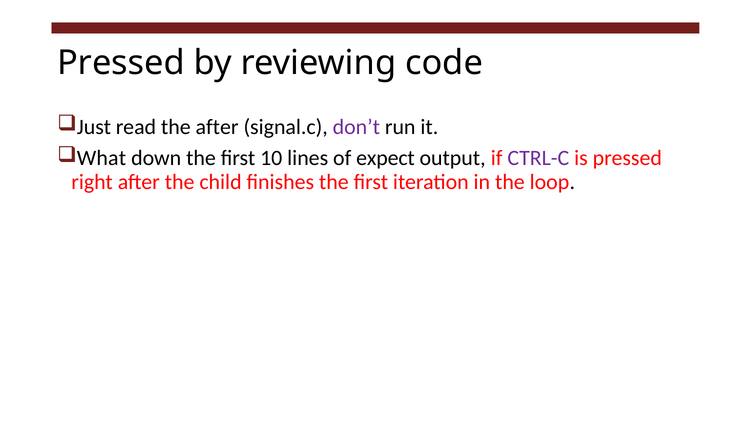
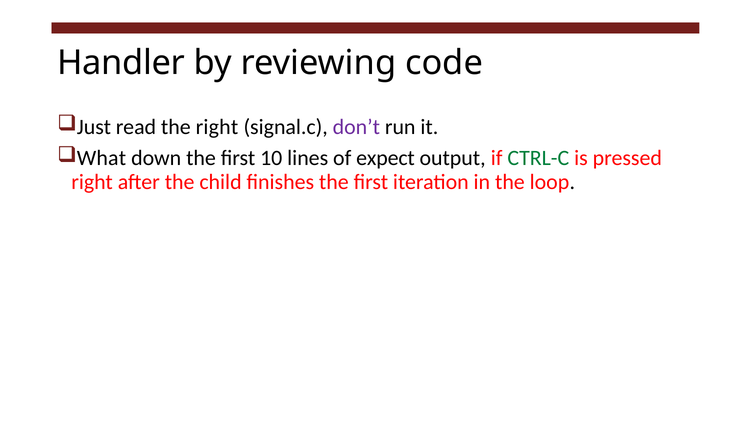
Pressed at (121, 63): Pressed -> Handler
the after: after -> right
CTRL-C colour: purple -> green
